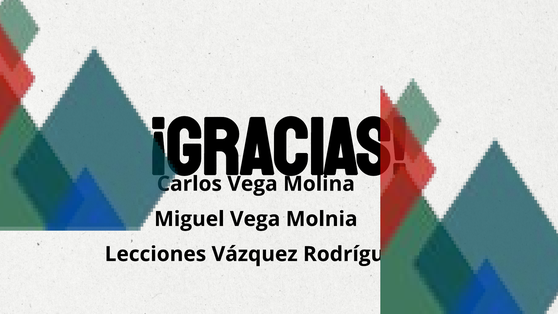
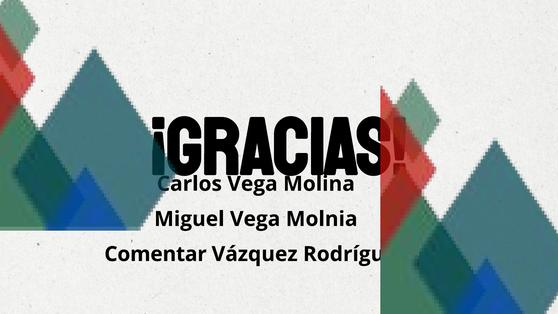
Lecciones: Lecciones -> Comentar
